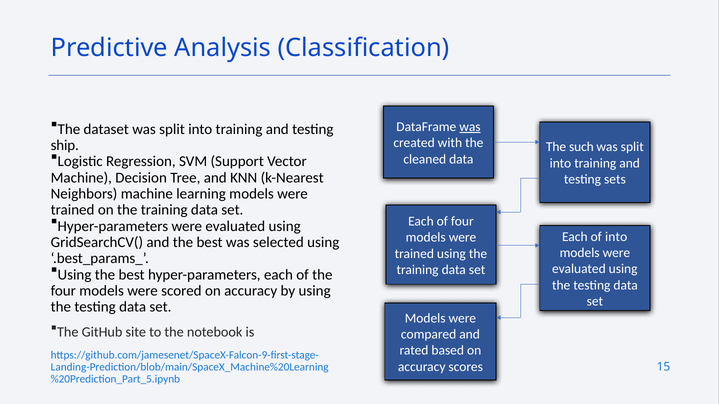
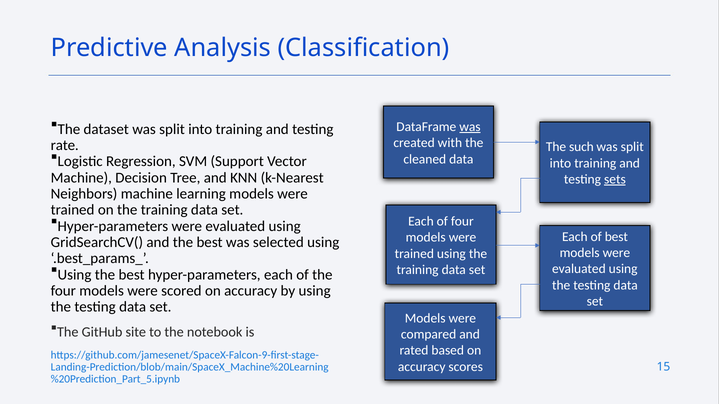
ship: ship -> rate
sets underline: none -> present
of into: into -> best
